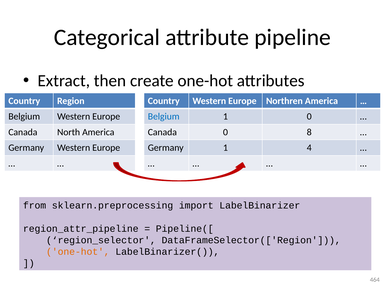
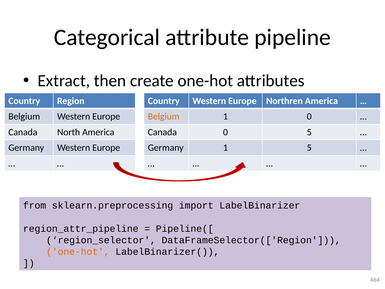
Belgium at (164, 116) colour: blue -> orange
0 8: 8 -> 5
1 4: 4 -> 5
